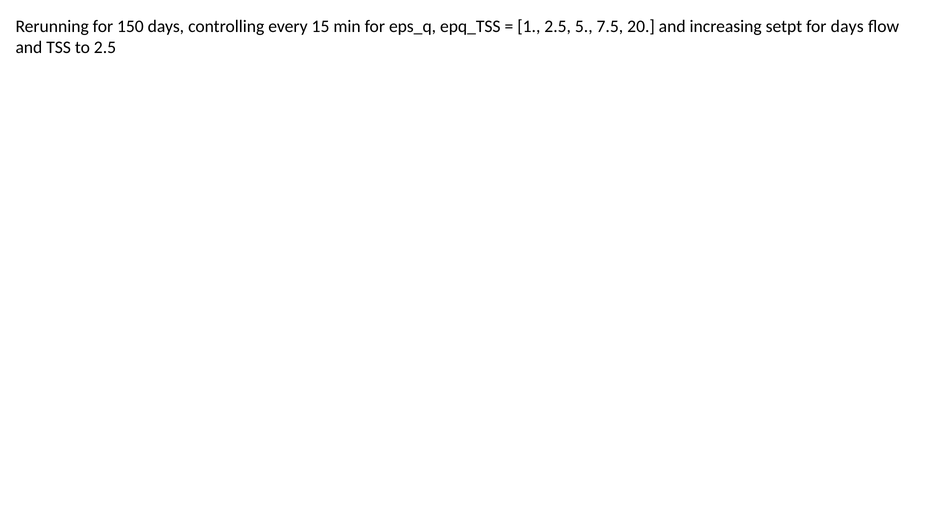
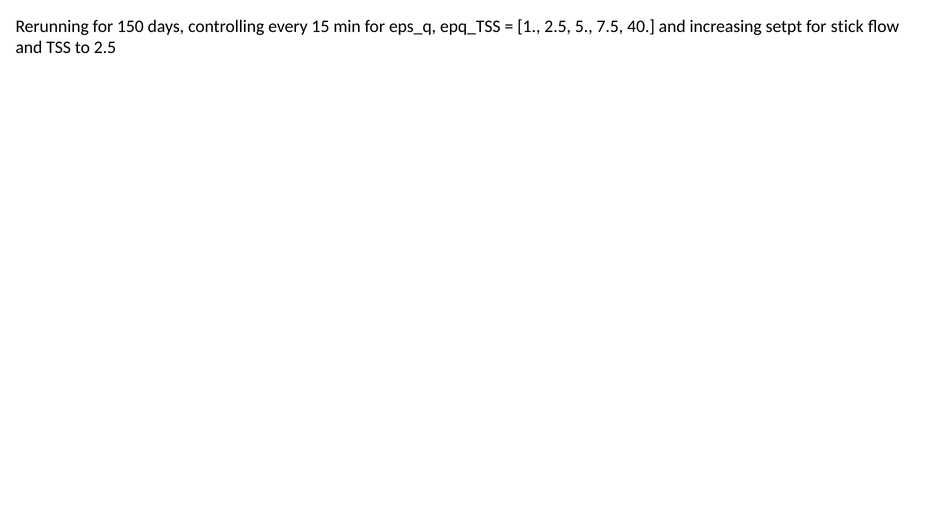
20: 20 -> 40
for days: days -> stick
